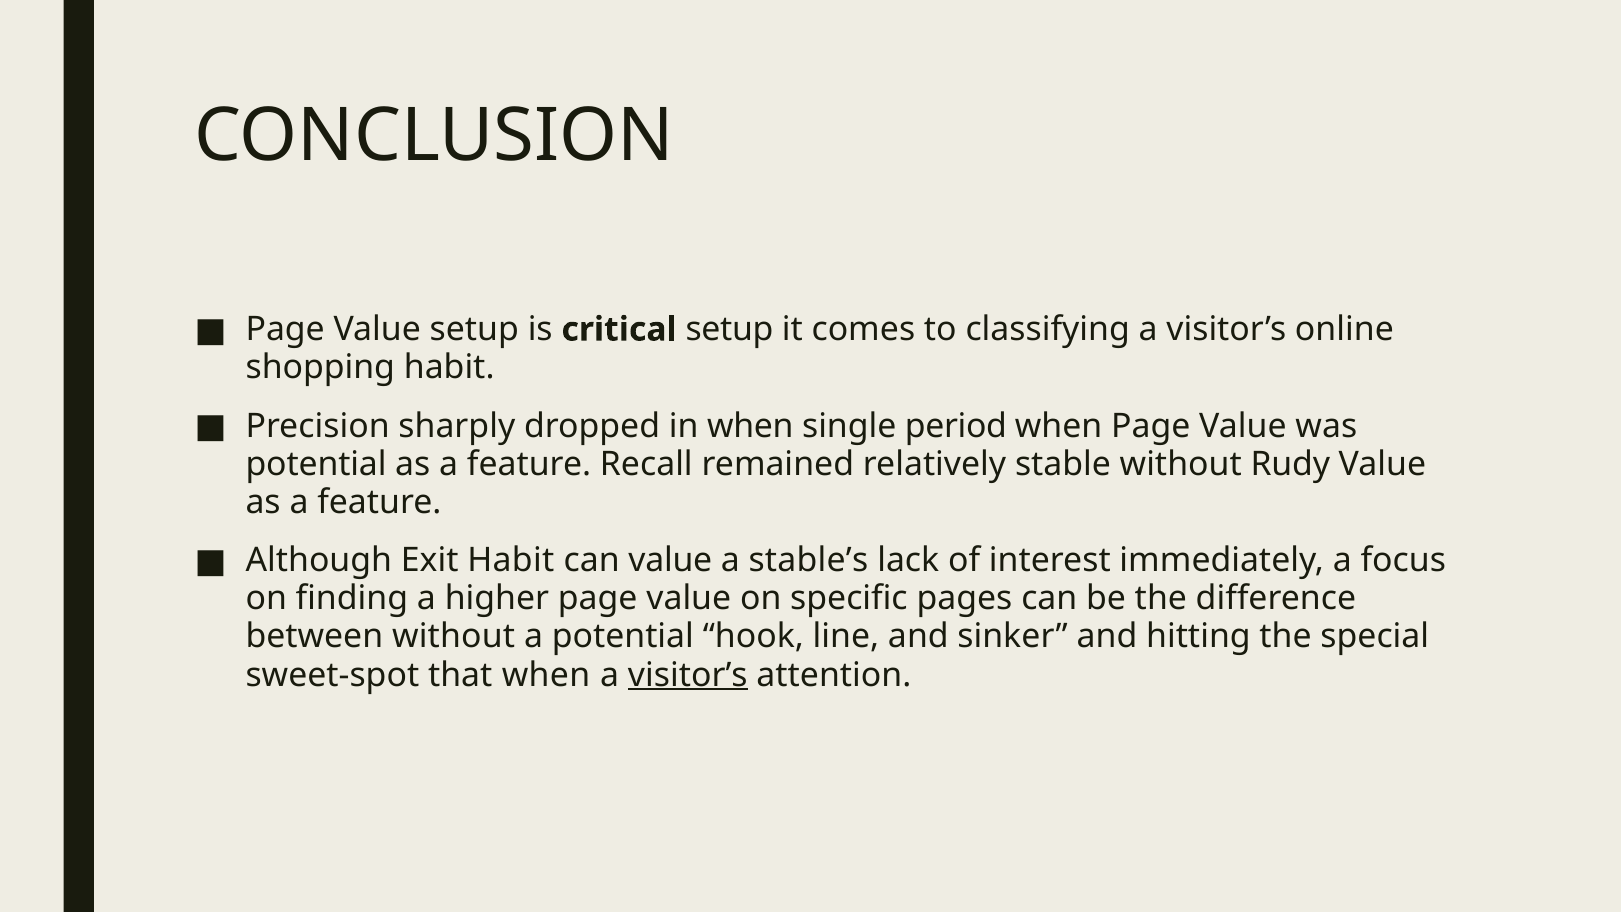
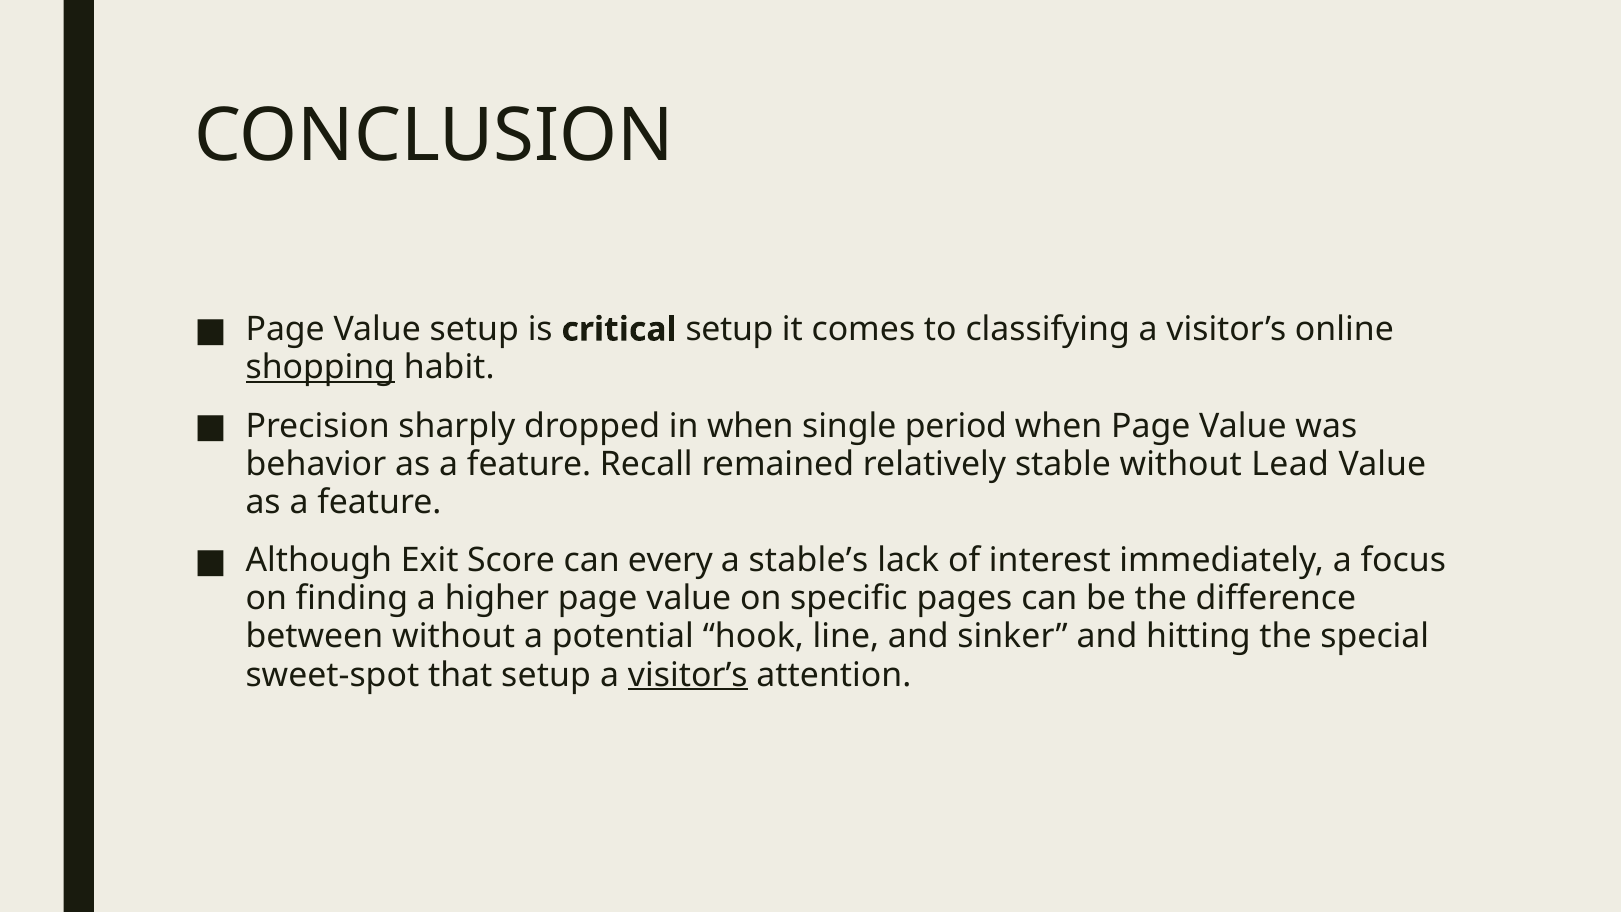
shopping underline: none -> present
potential at (316, 464): potential -> behavior
Rudy: Rudy -> Lead
Exit Habit: Habit -> Score
can value: value -> every
that when: when -> setup
